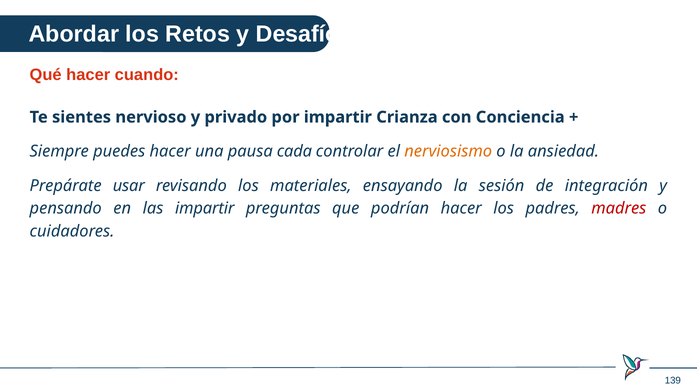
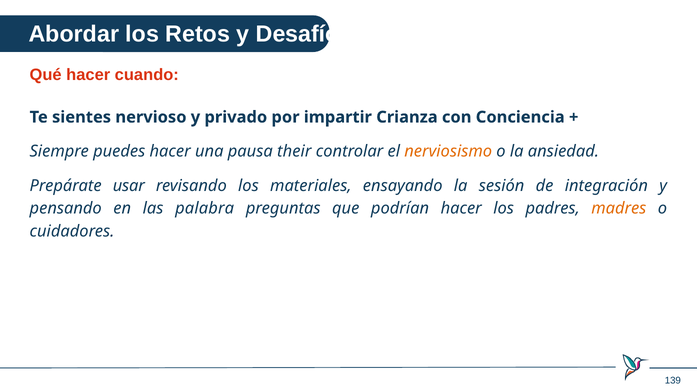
cada: cada -> their
las impartir: impartir -> palabra
madres colour: red -> orange
